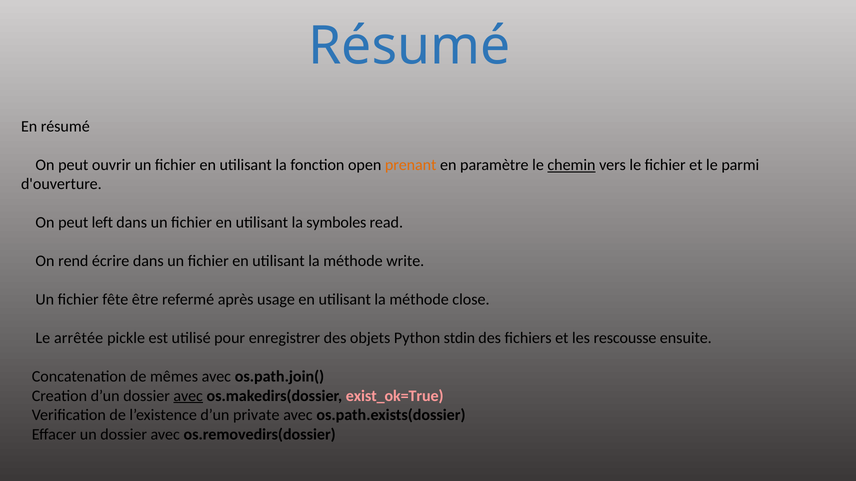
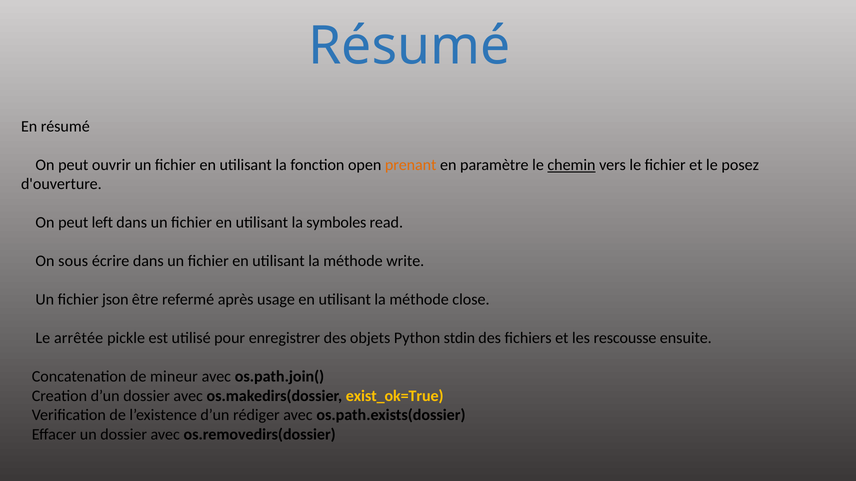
parmi: parmi -> posez
rend: rend -> sous
fête: fête -> json
mêmes: mêmes -> mineur
avec at (188, 396) underline: present -> none
exist_ok=True colour: pink -> yellow
private: private -> rédiger
